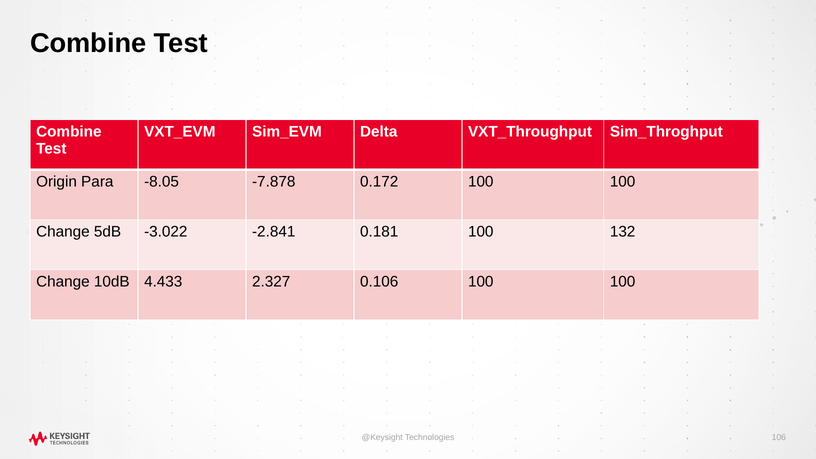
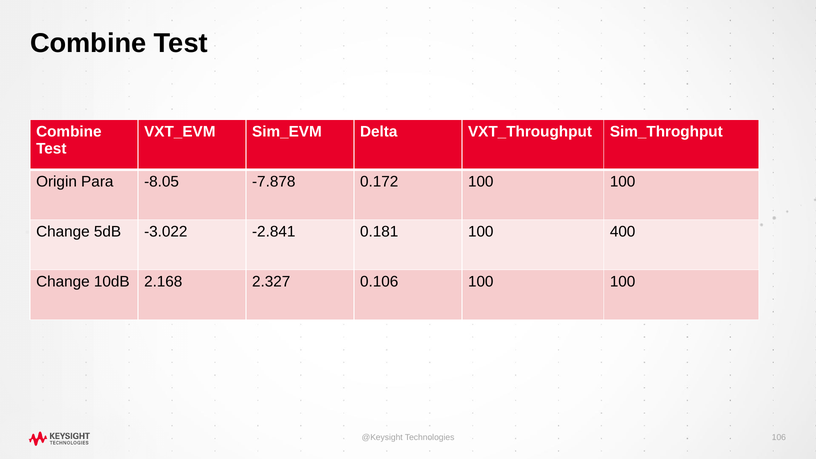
132: 132 -> 400
4.433: 4.433 -> 2.168
